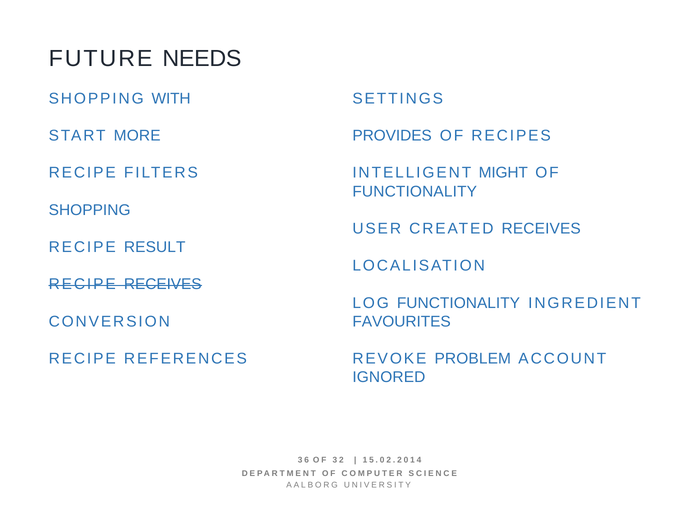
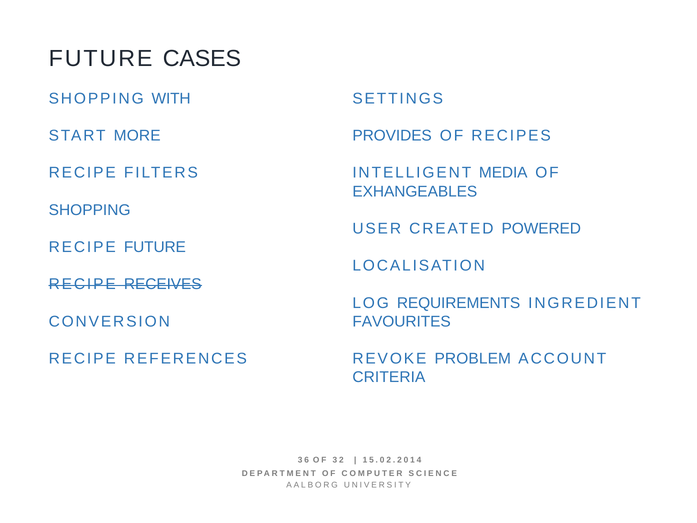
NEEDS: NEEDS -> CASES
MIGHT: MIGHT -> MEDIA
FUNCTIONALITY at (415, 191): FUNCTIONALITY -> EXHANGEABLES
CREATED RECEIVES: RECEIVES -> POWERED
RECIPE RESULT: RESULT -> FUTURE
LOG FUNCTIONALITY: FUNCTIONALITY -> REQUIREMENTS
IGNORED: IGNORED -> CRITERIA
